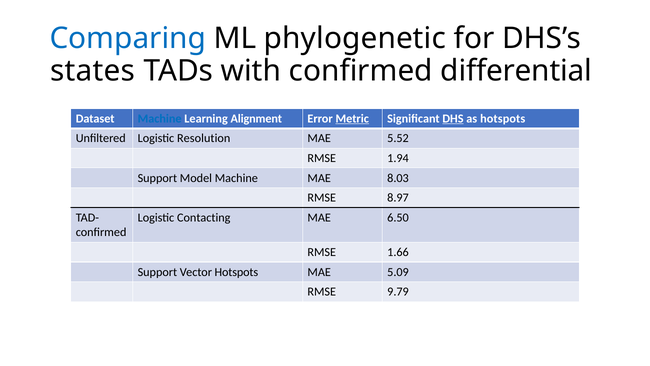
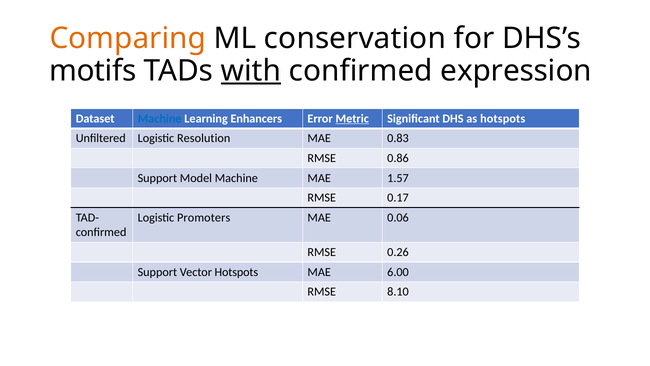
Comparing colour: blue -> orange
phylogenetic: phylogenetic -> conservation
states: states -> motifs
with underline: none -> present
differential: differential -> expression
Alignment: Alignment -> Enhancers
DHS underline: present -> none
5.52: 5.52 -> 0.83
1.94: 1.94 -> 0.86
8.03: 8.03 -> 1.57
8.97: 8.97 -> 0.17
Contacting: Contacting -> Promoters
6.50: 6.50 -> 0.06
1.66: 1.66 -> 0.26
5.09: 5.09 -> 6.00
9.79: 9.79 -> 8.10
